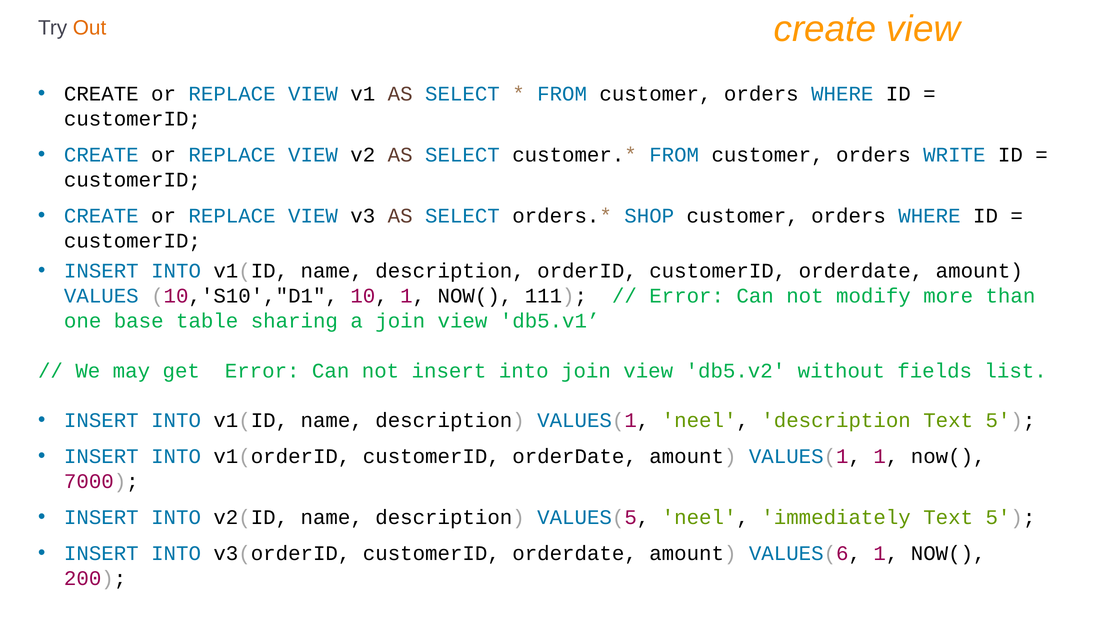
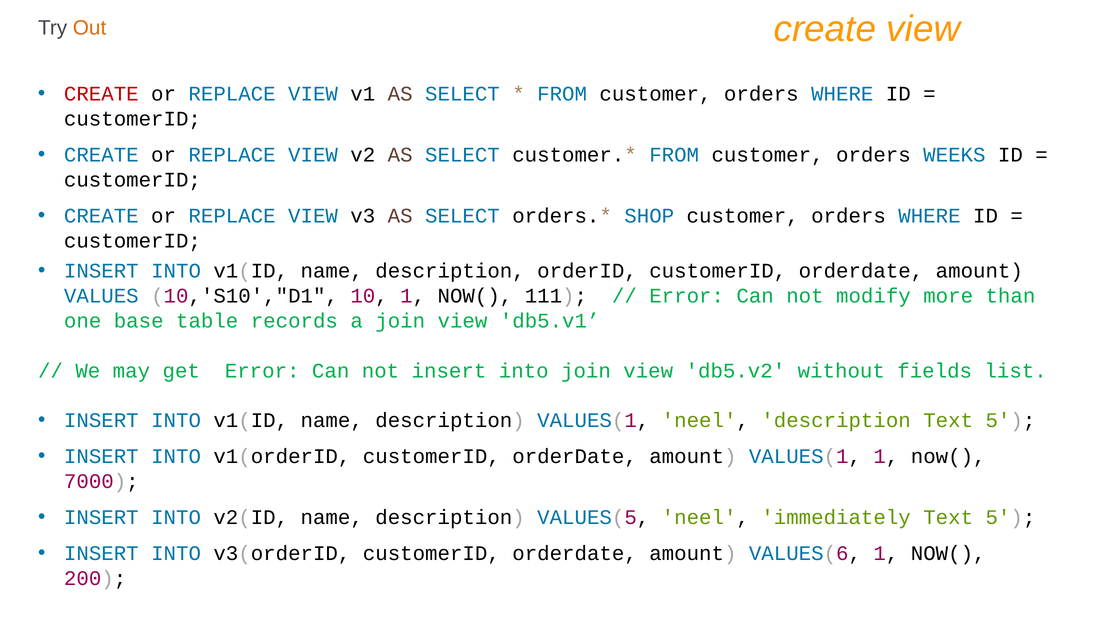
CREATE at (101, 94) colour: black -> red
WRITE: WRITE -> WEEKS
sharing: sharing -> records
